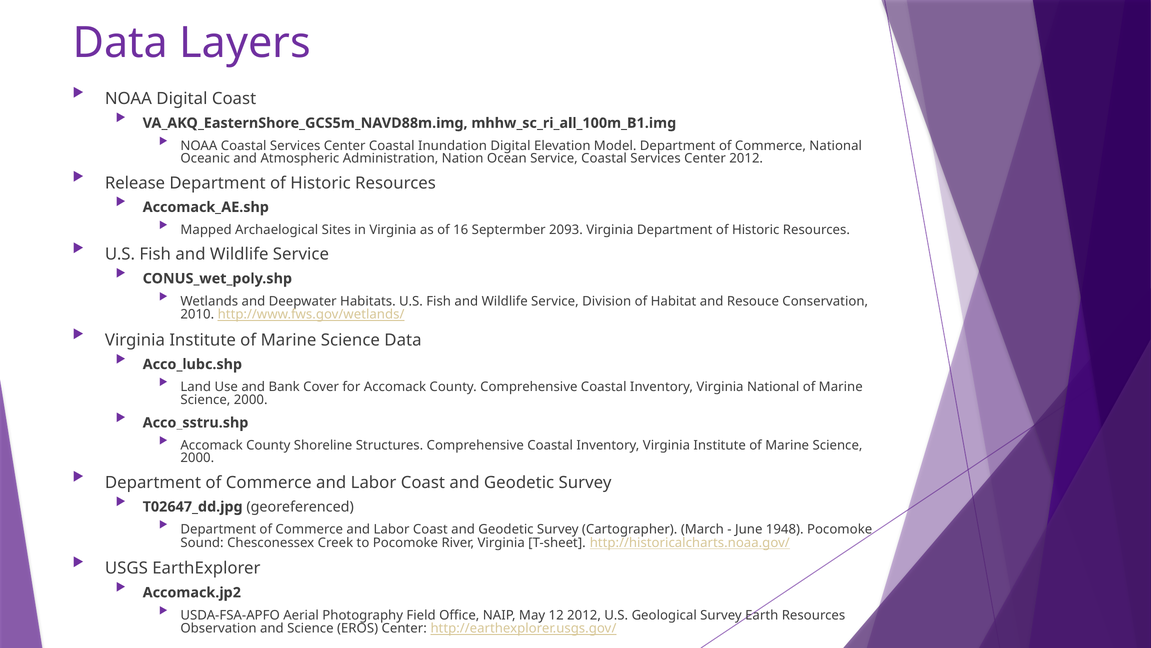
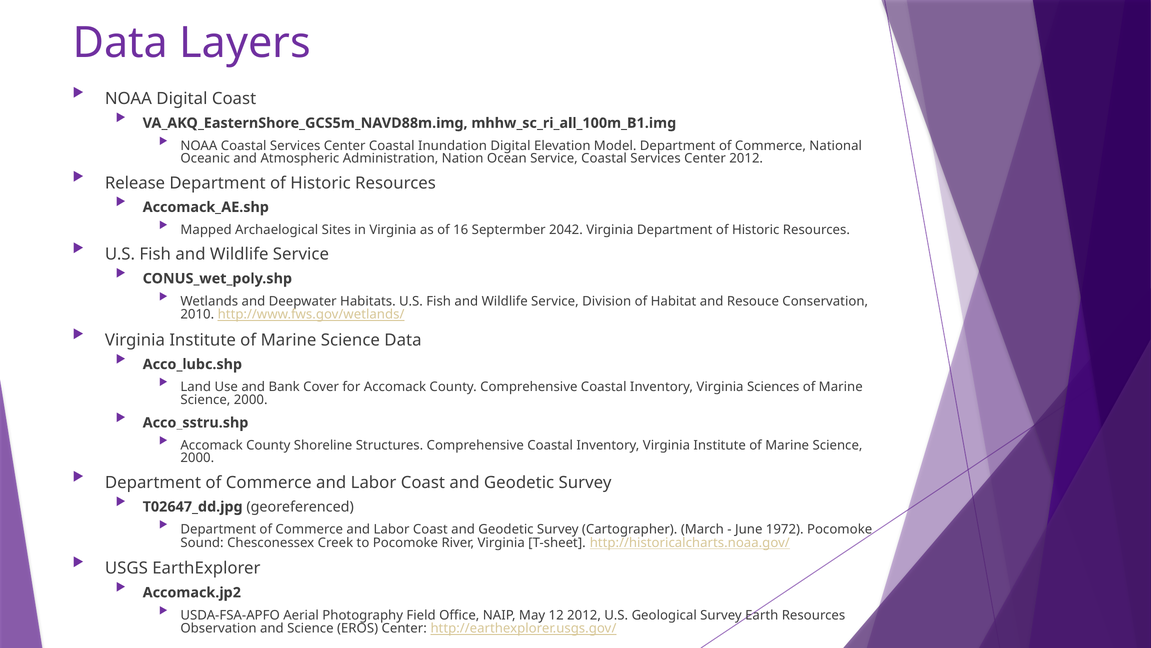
2093: 2093 -> 2042
Virginia National: National -> Sciences
1948: 1948 -> 1972
